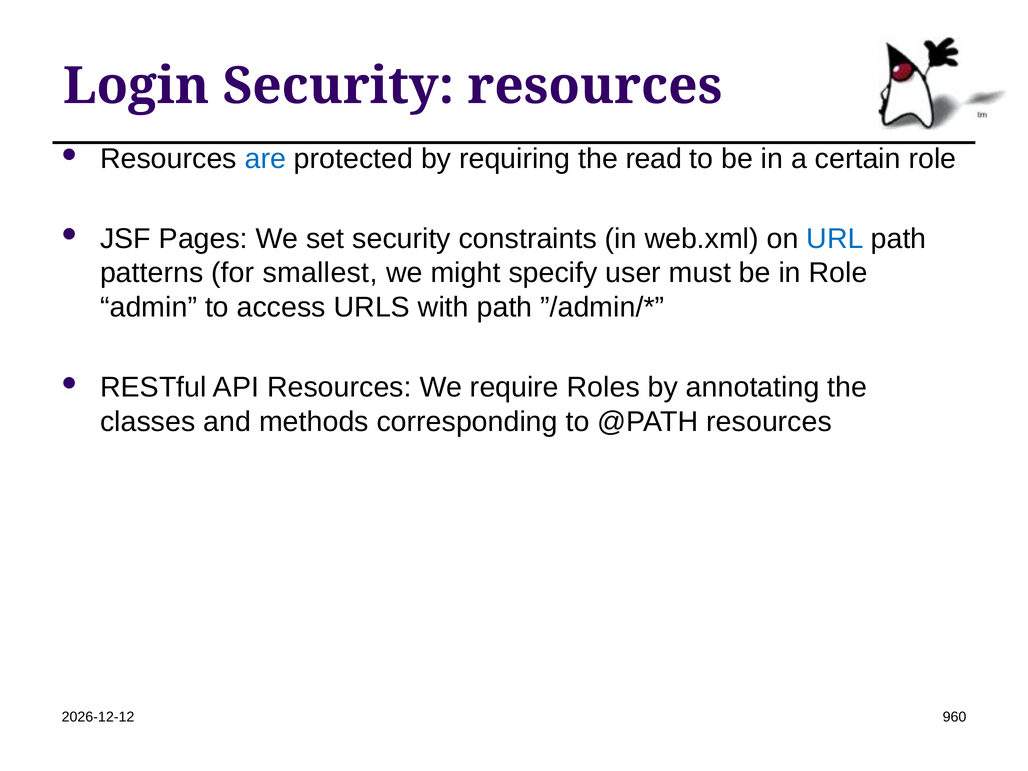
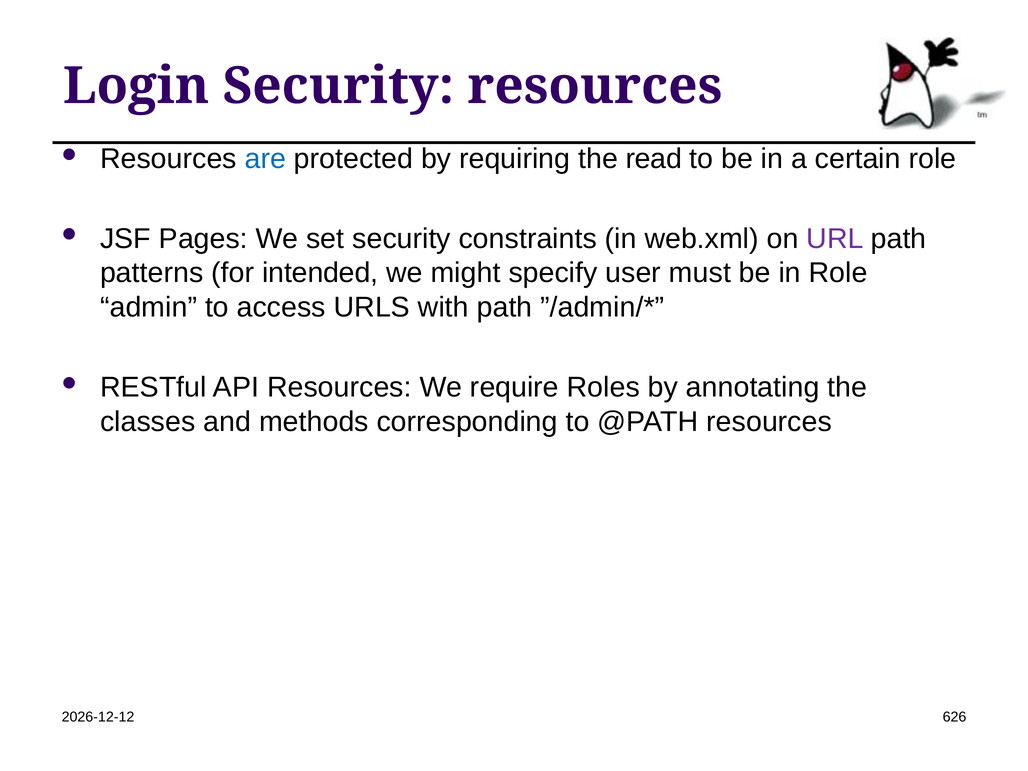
URL colour: blue -> purple
smallest: smallest -> intended
960: 960 -> 626
